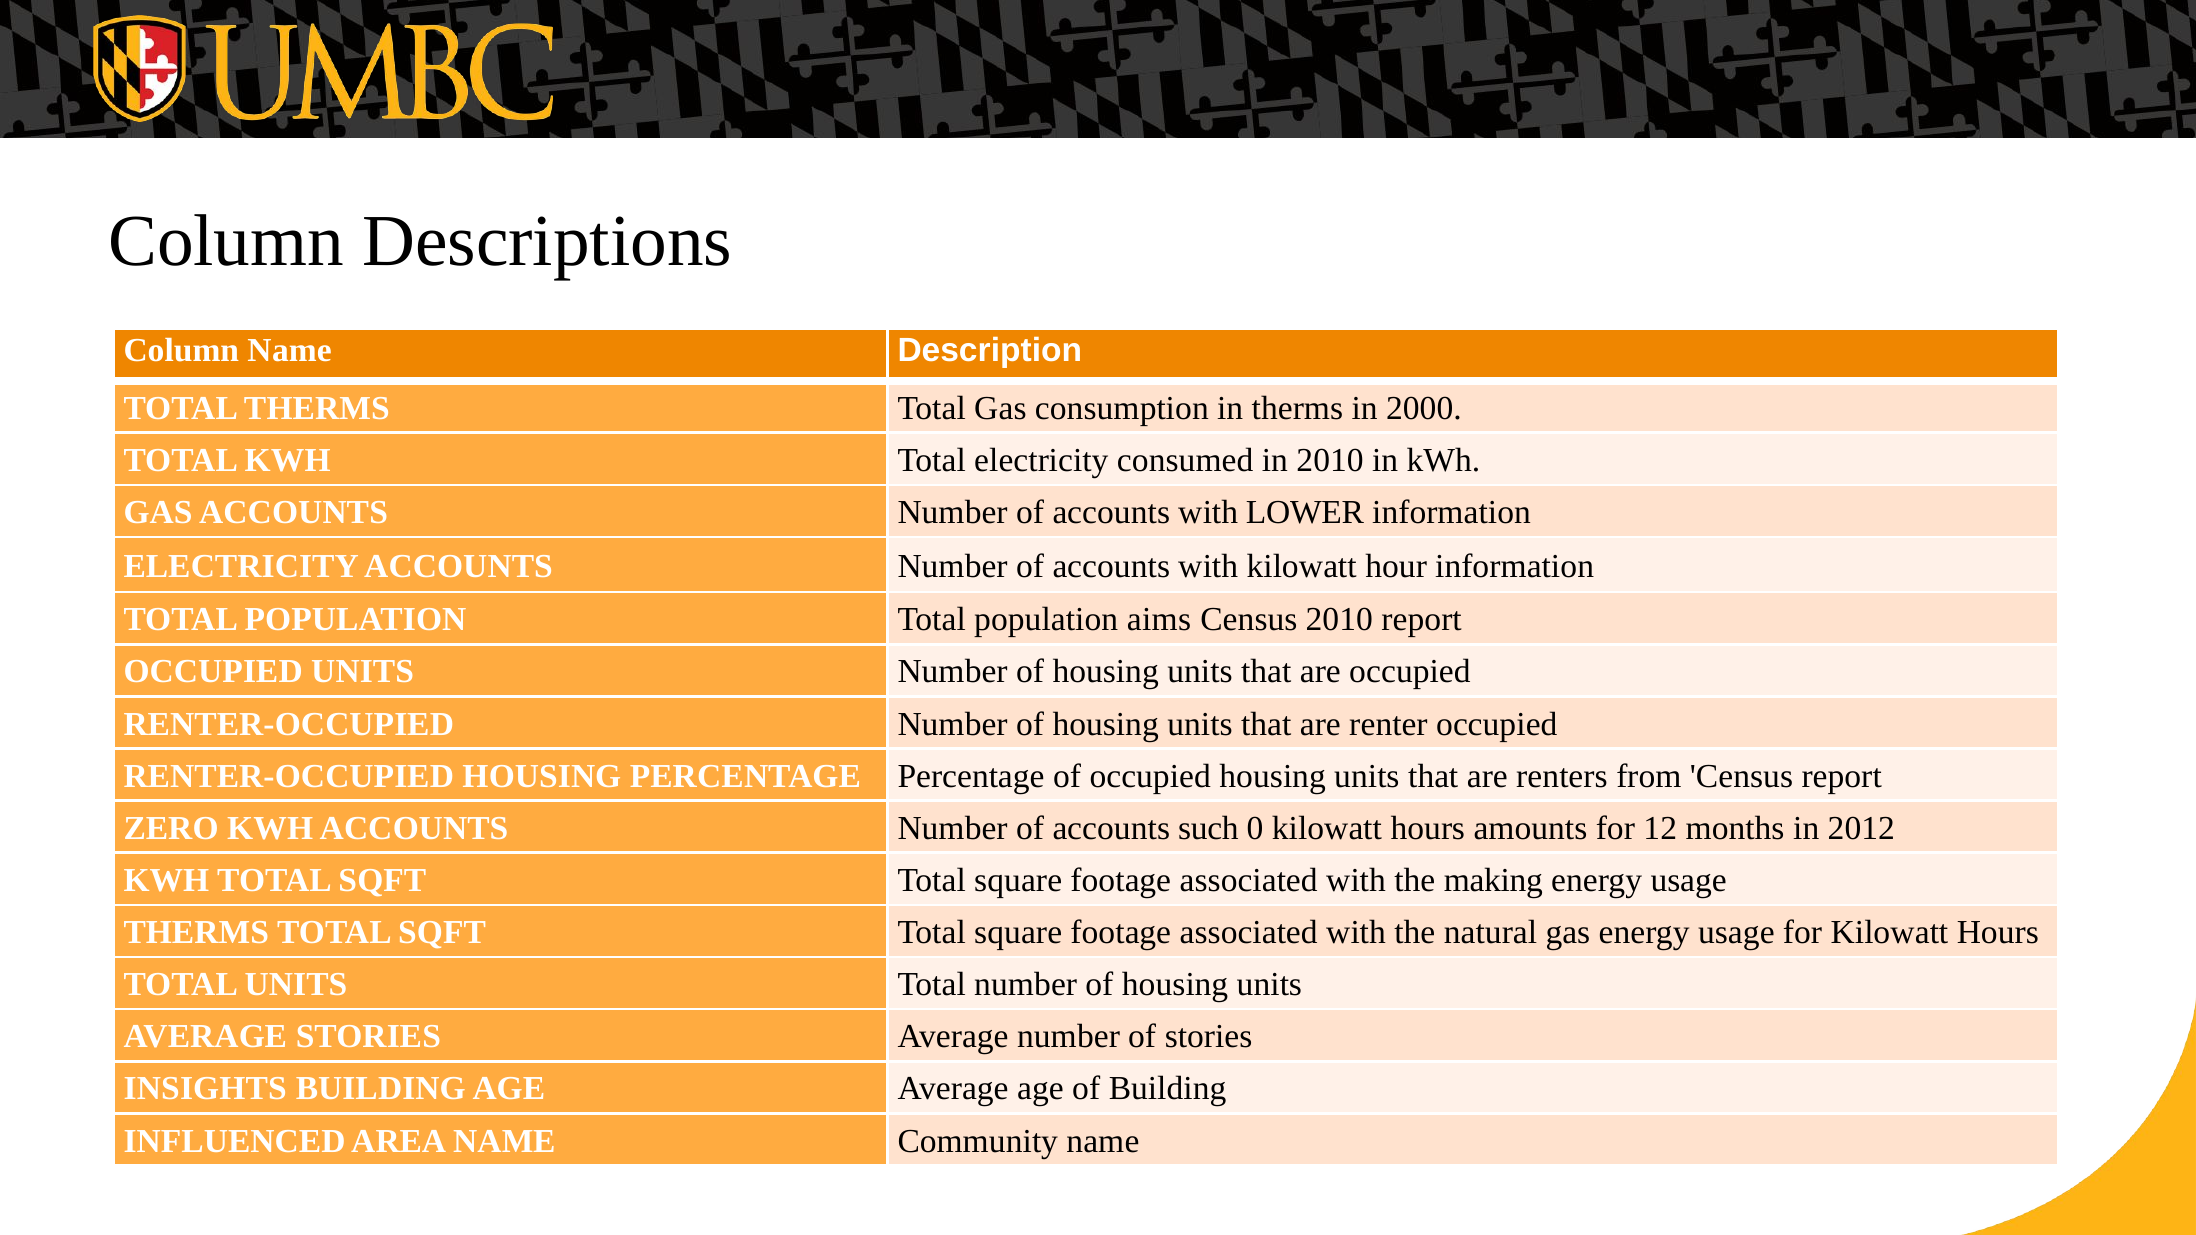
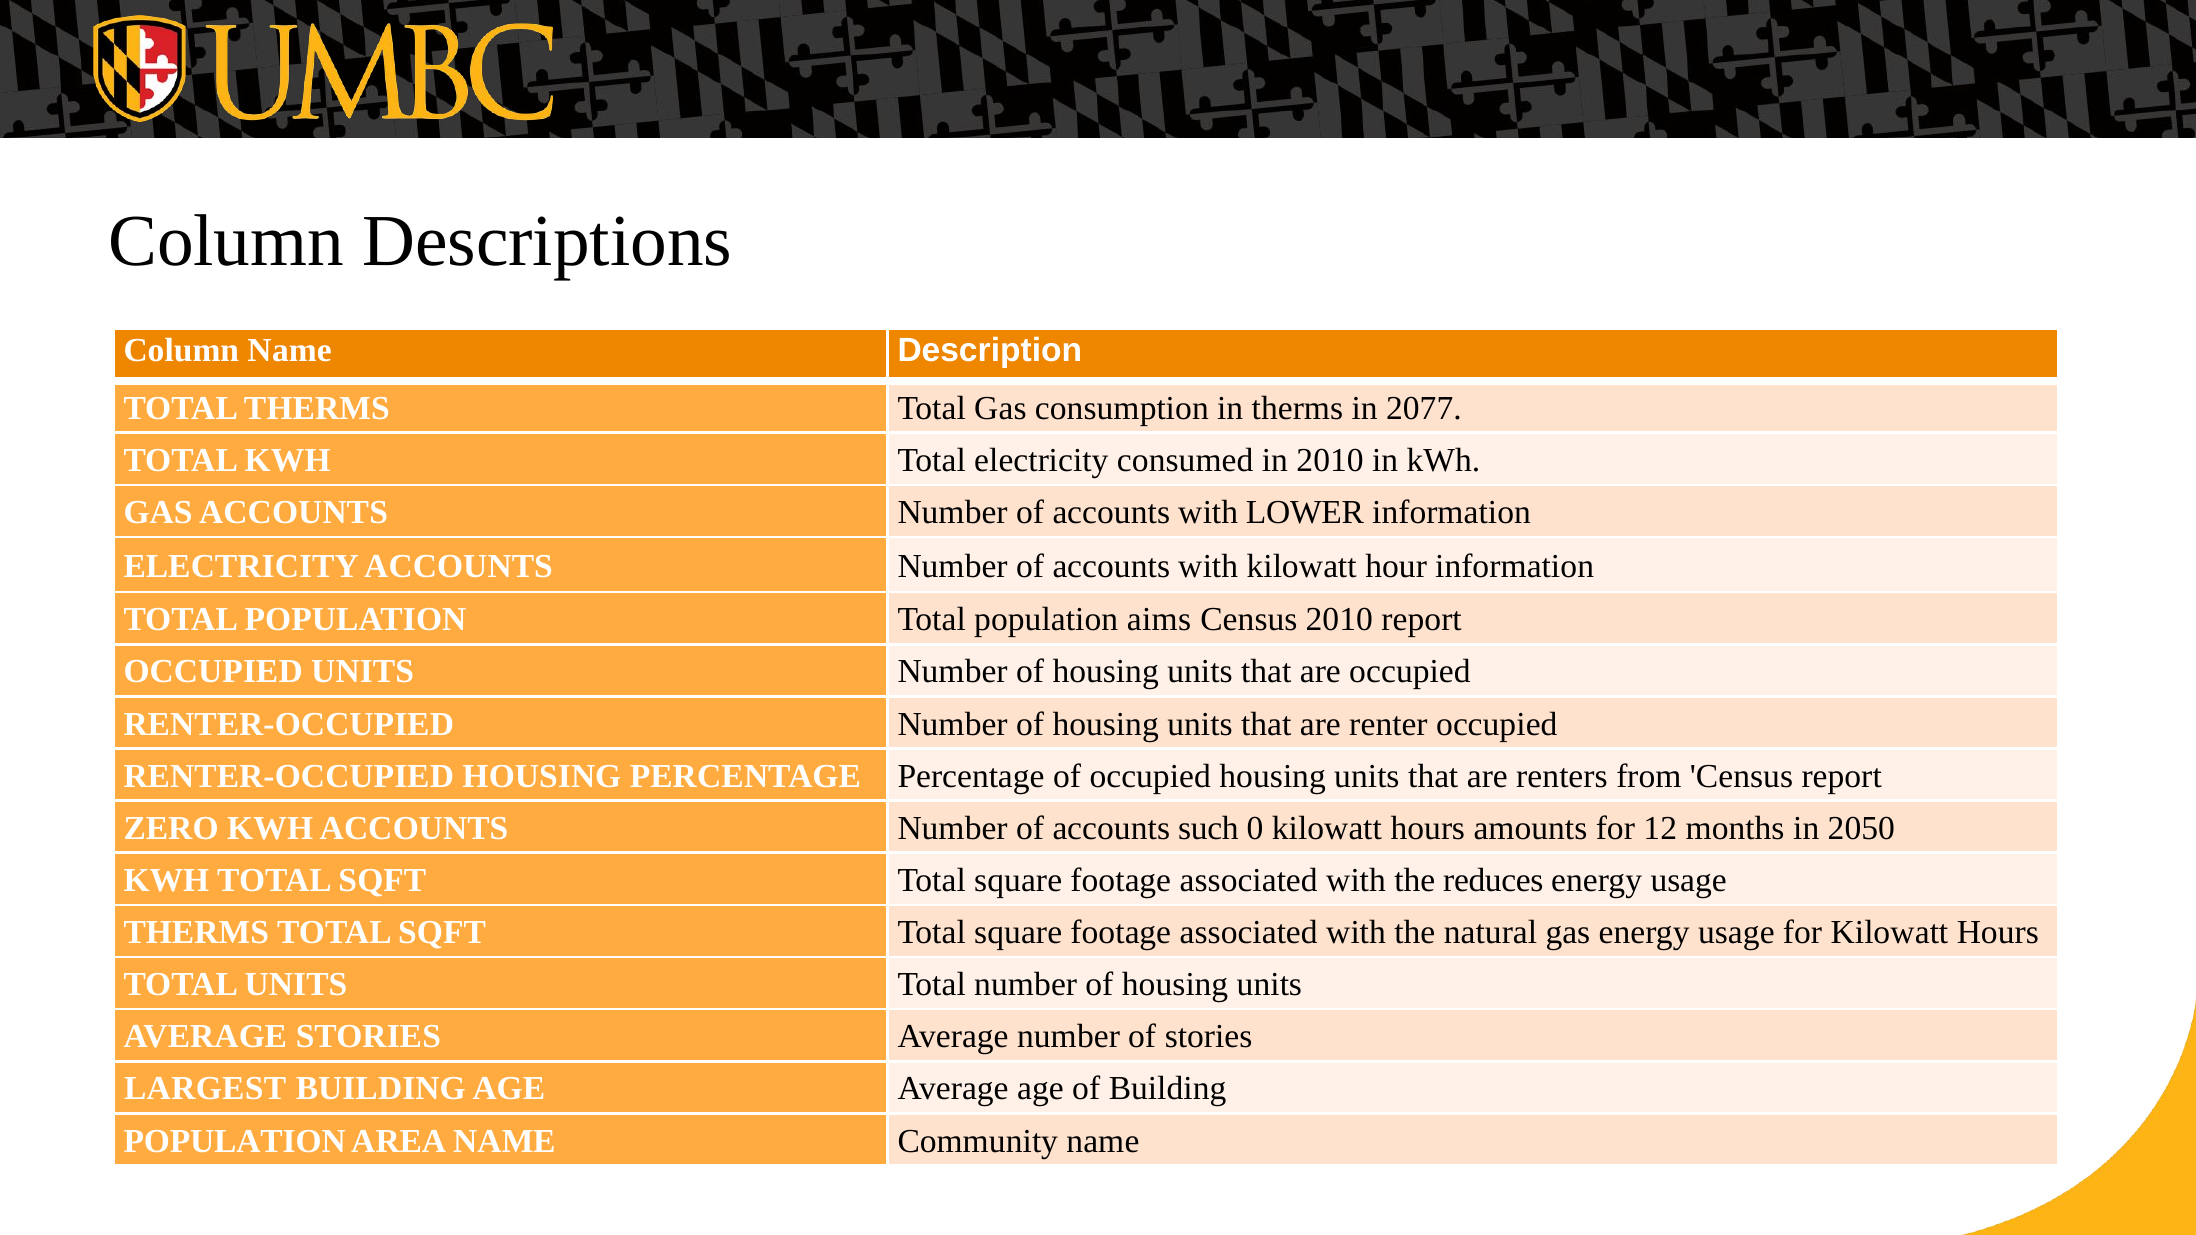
2000: 2000 -> 2077
2012: 2012 -> 2050
making: making -> reduces
INSIGHTS: INSIGHTS -> LARGEST
INFLUENCED at (235, 1141): INFLUENCED -> POPULATION
